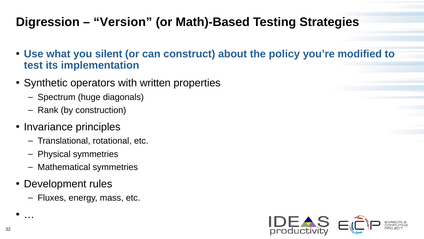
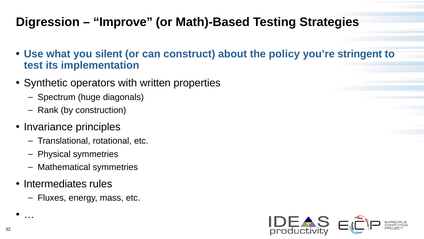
Version: Version -> Improve
modified: modified -> stringent
Development: Development -> Intermediates
